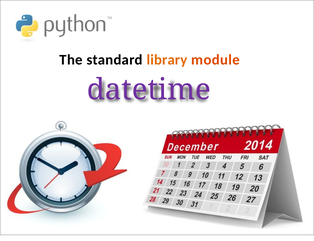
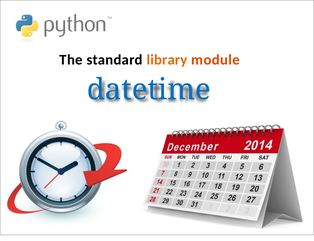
datetime colour: purple -> blue
